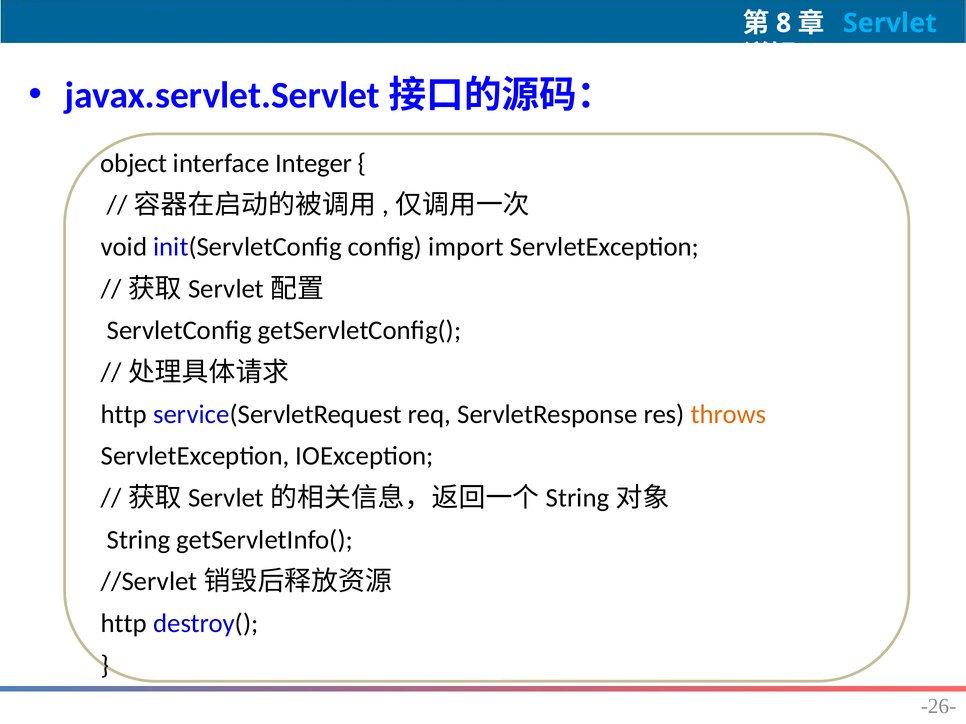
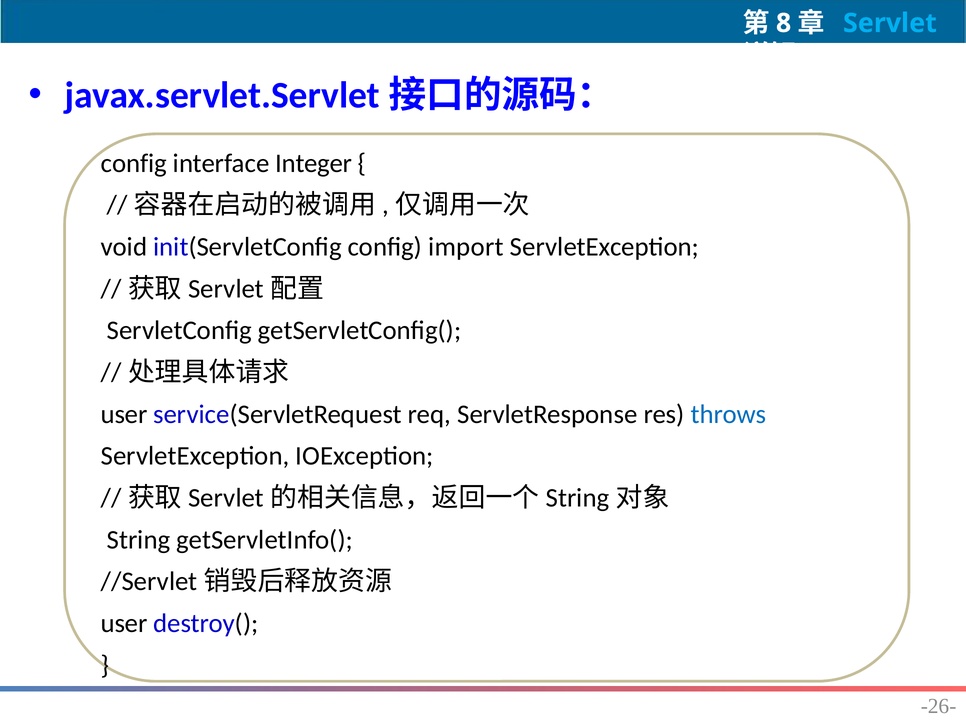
object at (134, 163): object -> config
http at (124, 415): http -> user
throws colour: orange -> blue
http at (124, 624): http -> user
